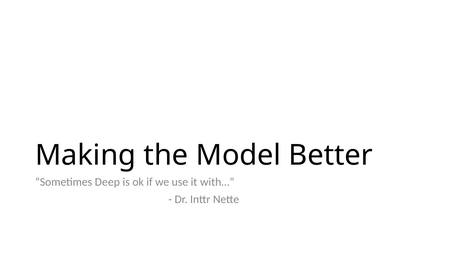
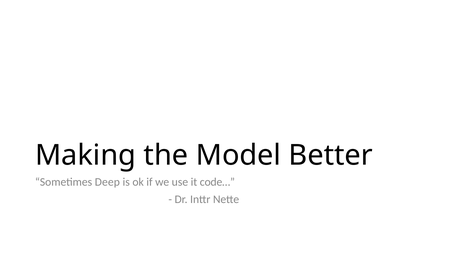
with…: with… -> code…
